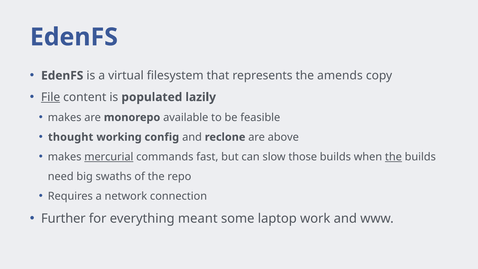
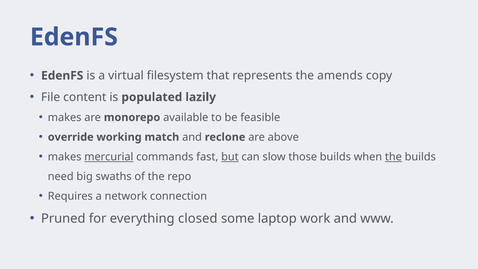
File underline: present -> none
thought: thought -> override
config: config -> match
but underline: none -> present
Further: Further -> Pruned
meant: meant -> closed
